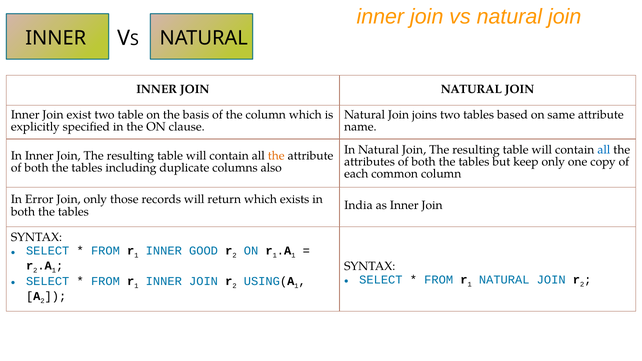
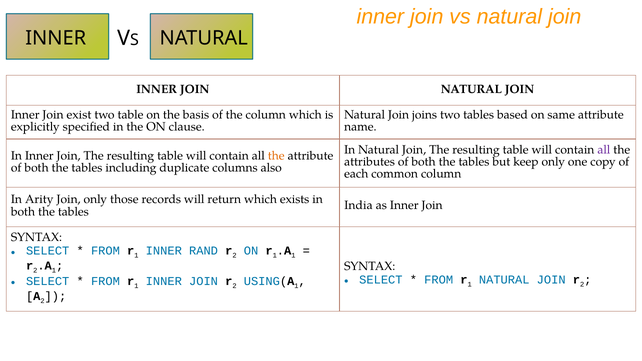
all at (604, 150) colour: blue -> purple
Error: Error -> Arity
GOOD: GOOD -> RAND
